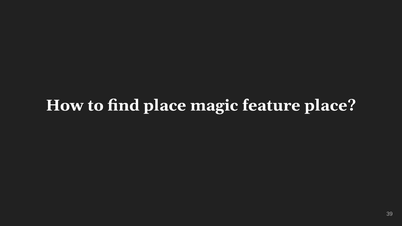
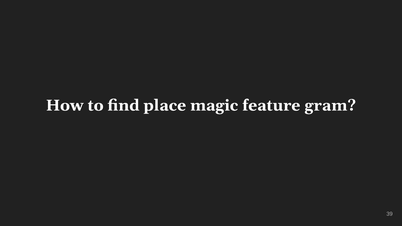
feature place: place -> gram
